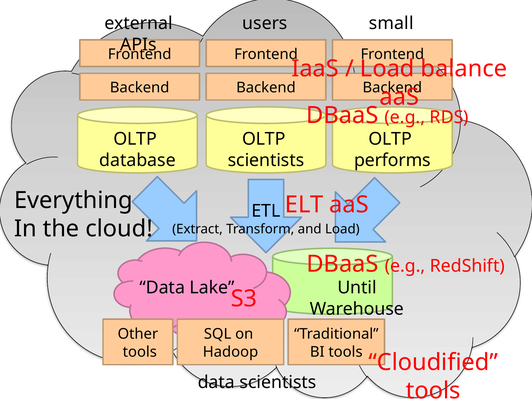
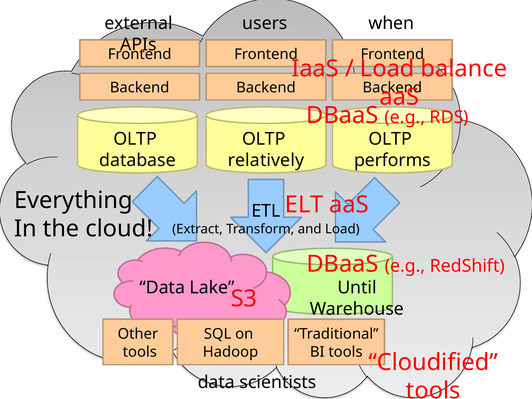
small: small -> when
scientists at (266, 160): scientists -> relatively
